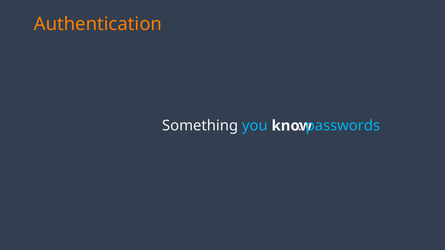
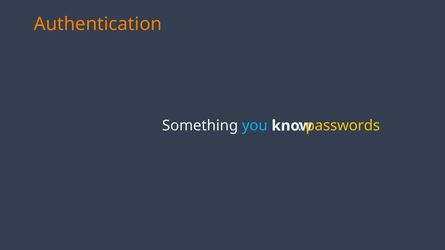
passwords colour: light blue -> yellow
